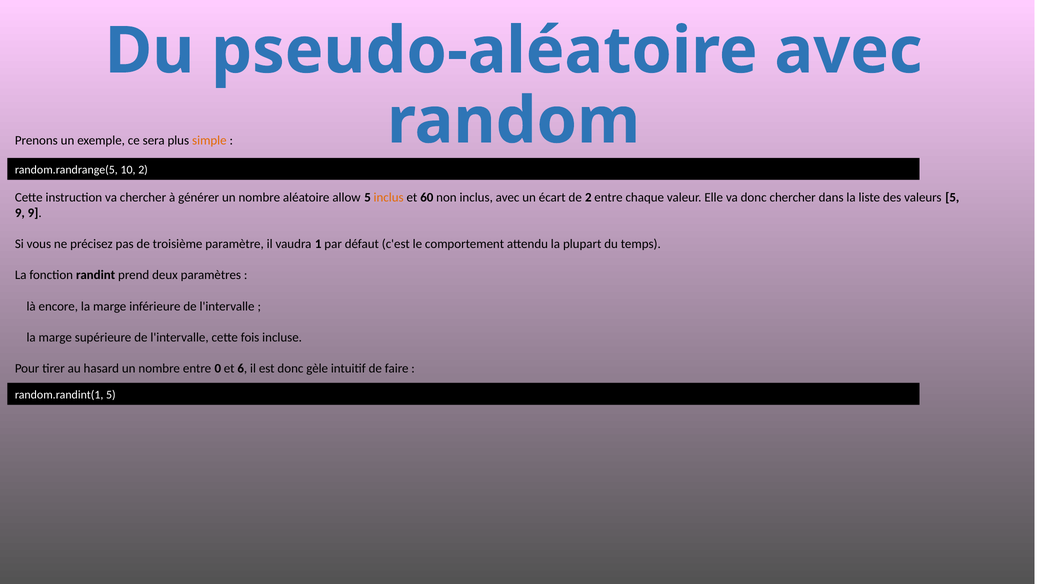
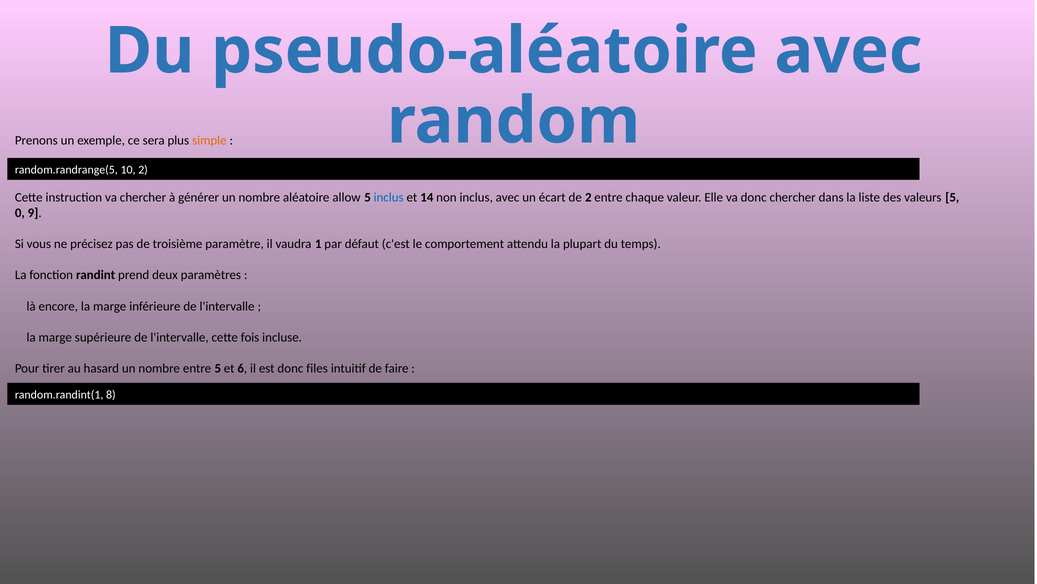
inclus at (389, 197) colour: orange -> blue
60: 60 -> 14
9 at (20, 213): 9 -> 0
entre 0: 0 -> 5
gèle: gèle -> files
random.randint(1 5: 5 -> 8
